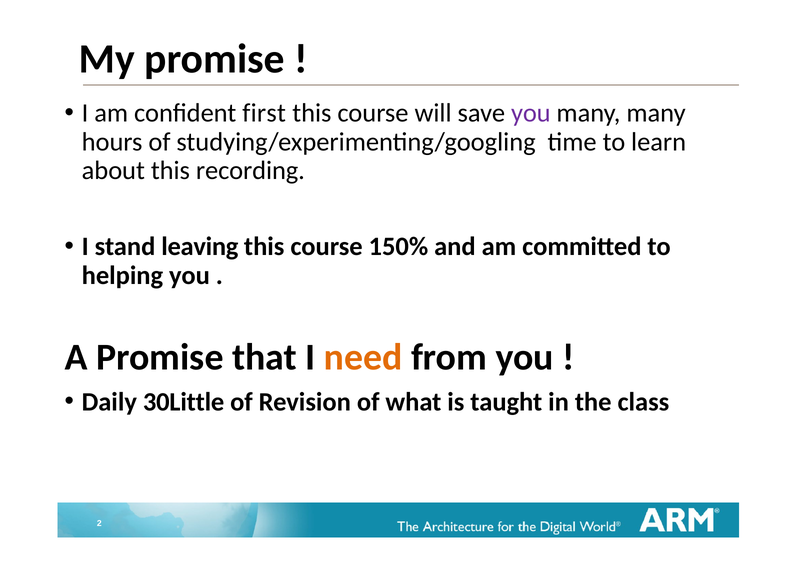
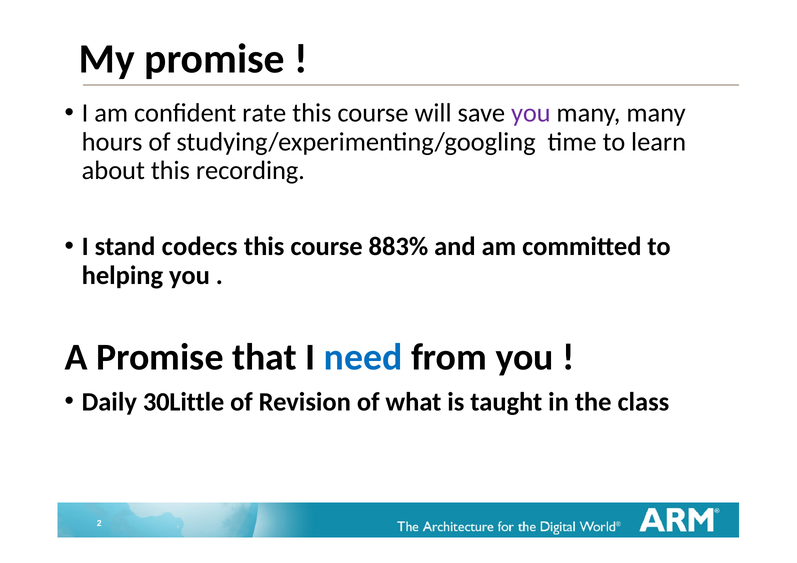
first: first -> rate
leaving: leaving -> codecs
150%: 150% -> 883%
need colour: orange -> blue
